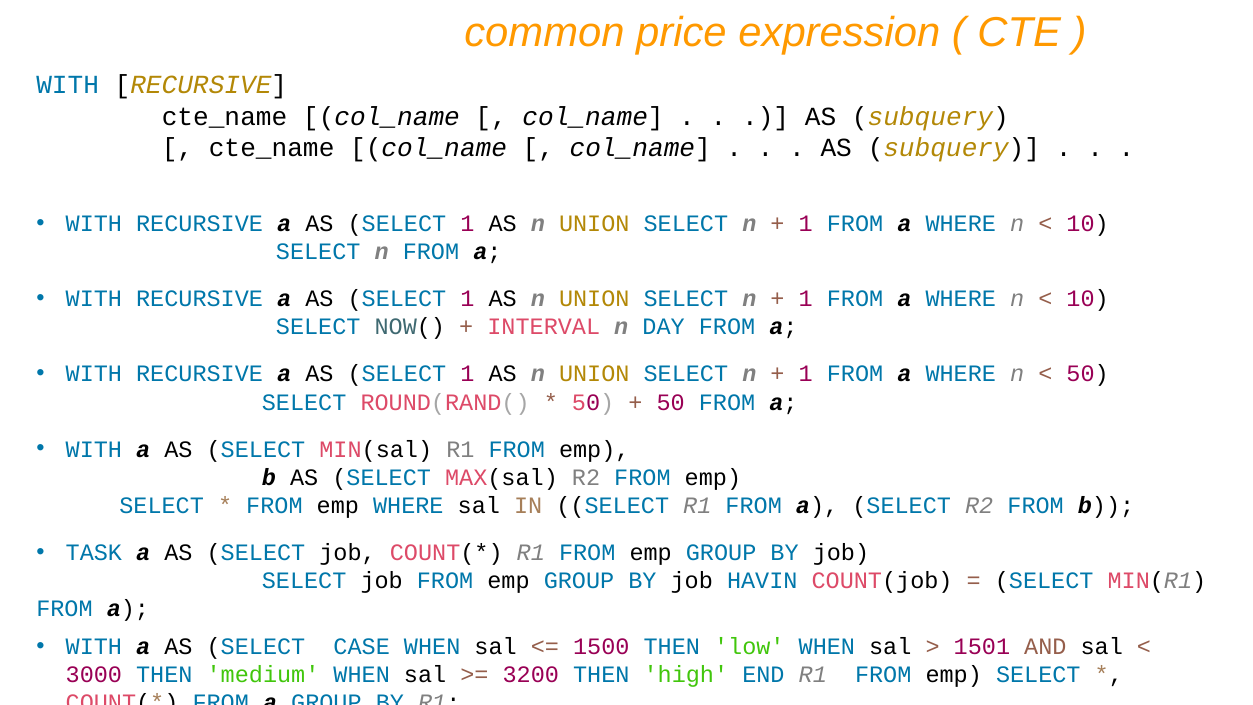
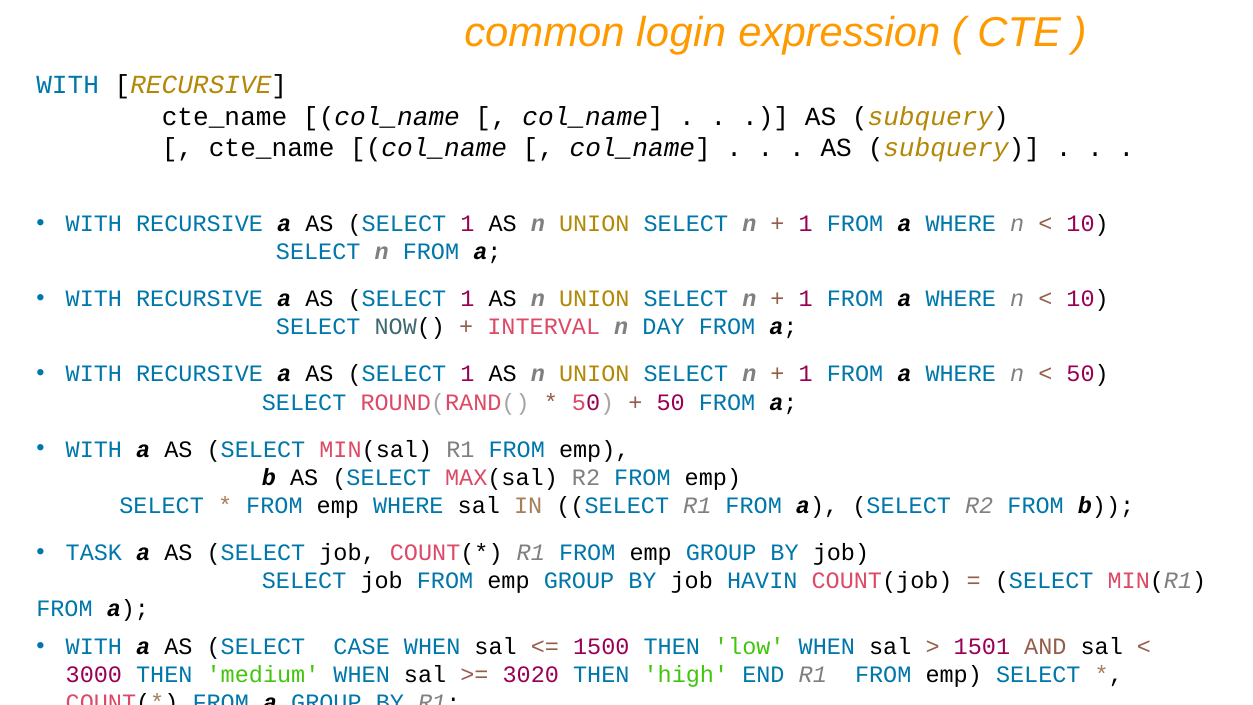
price: price -> login
3200: 3200 -> 3020
